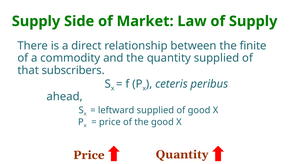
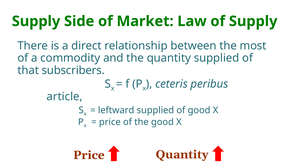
finite: finite -> most
ahead: ahead -> article
